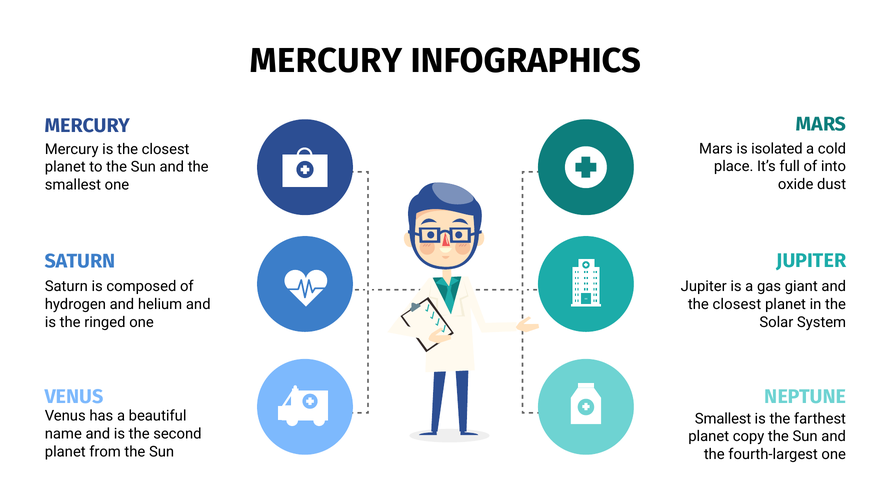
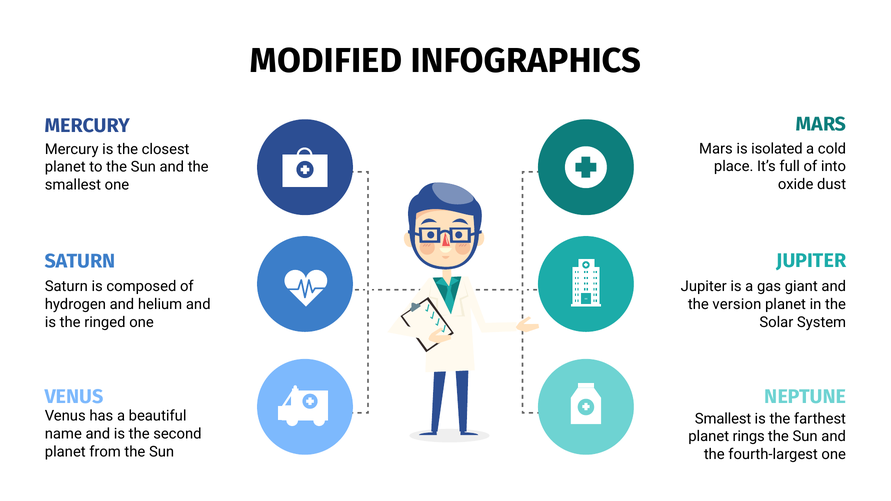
MERCURY at (326, 61): MERCURY -> MODIFIED
closest at (737, 304): closest -> version
copy: copy -> rings
